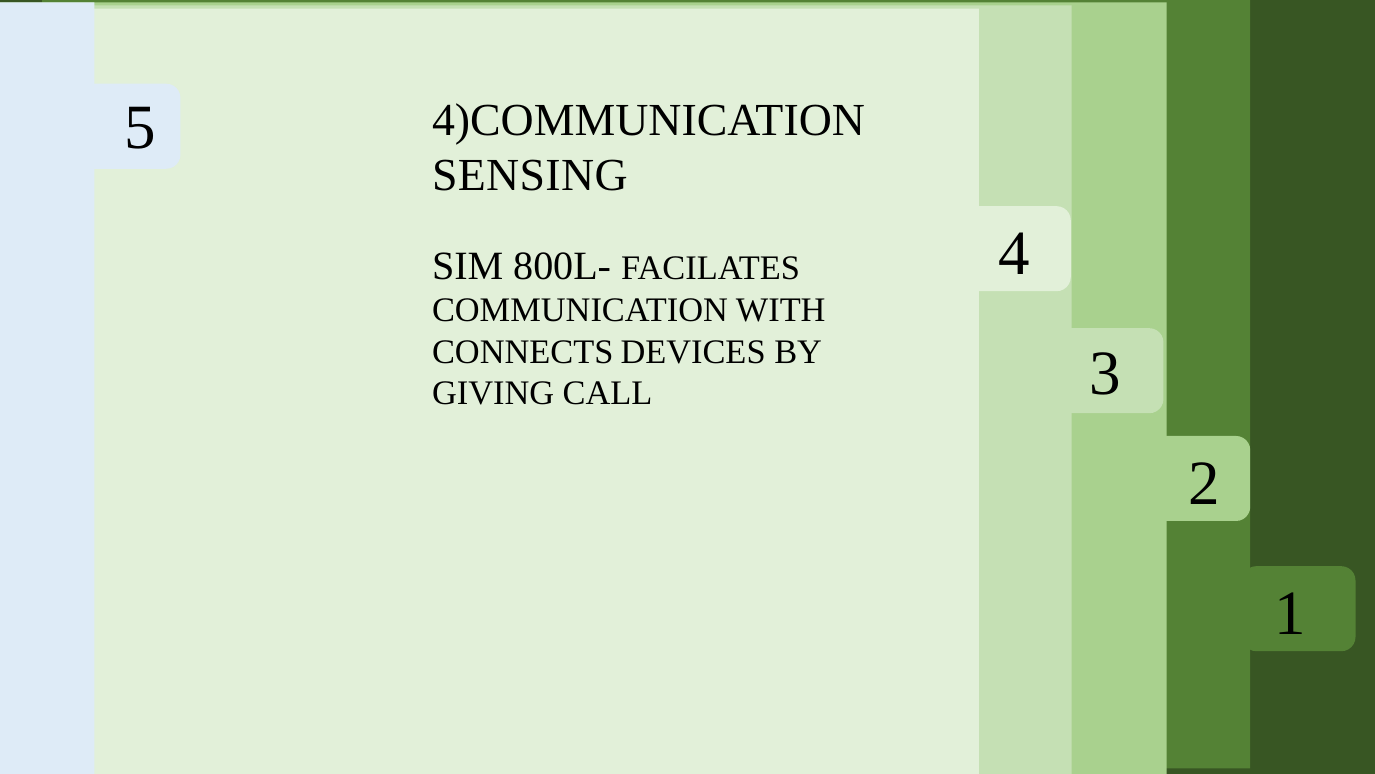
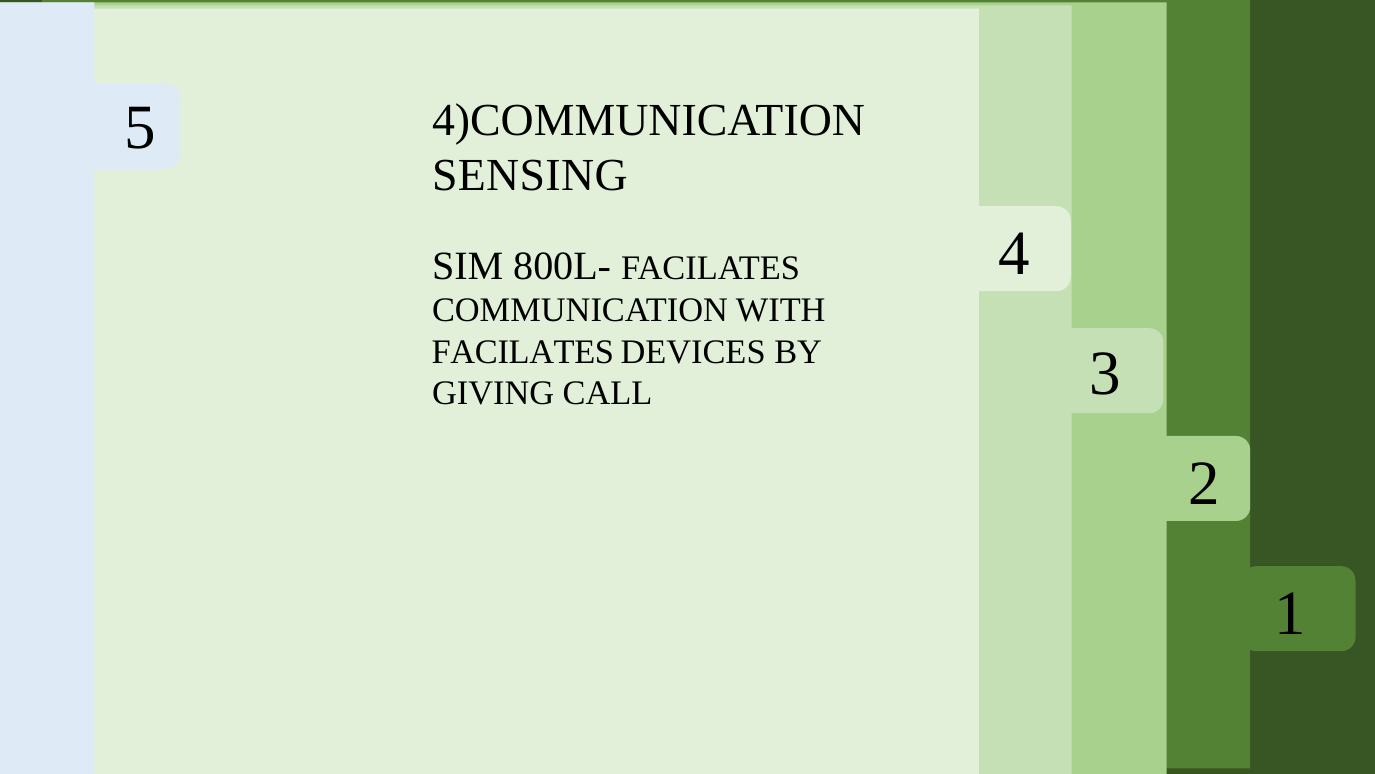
CONNECTS at (523, 352): CONNECTS -> FACILATES
